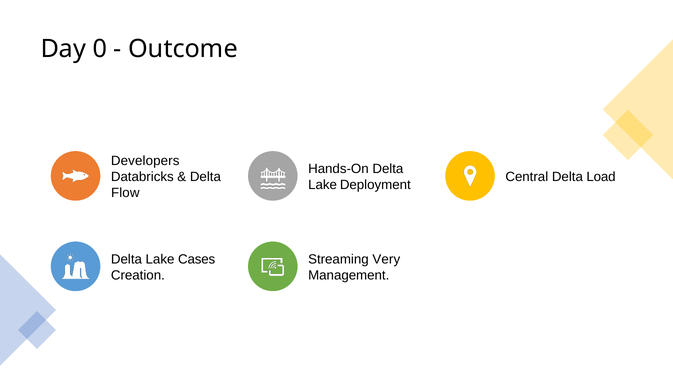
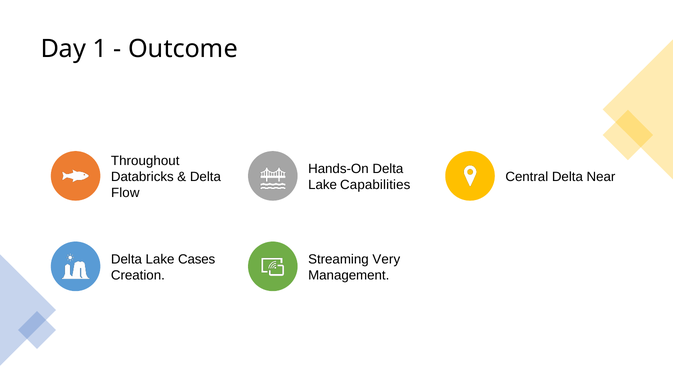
0: 0 -> 1
Developers: Developers -> Throughout
Load: Load -> Near
Deployment: Deployment -> Capabilities
